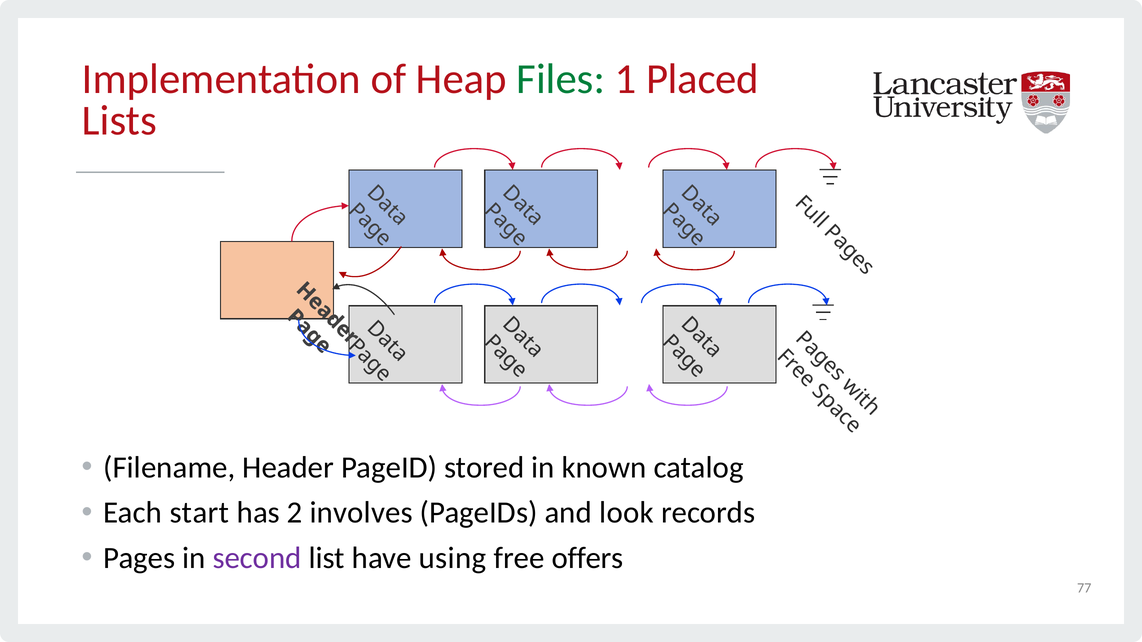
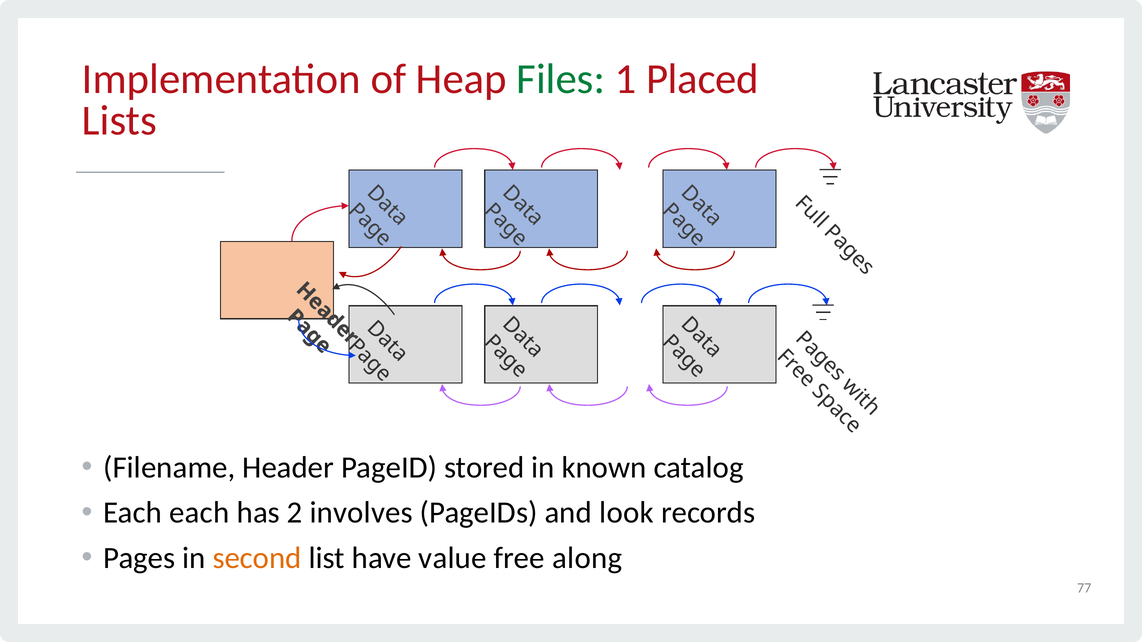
Each start: start -> each
second colour: purple -> orange
using: using -> value
offers: offers -> along
